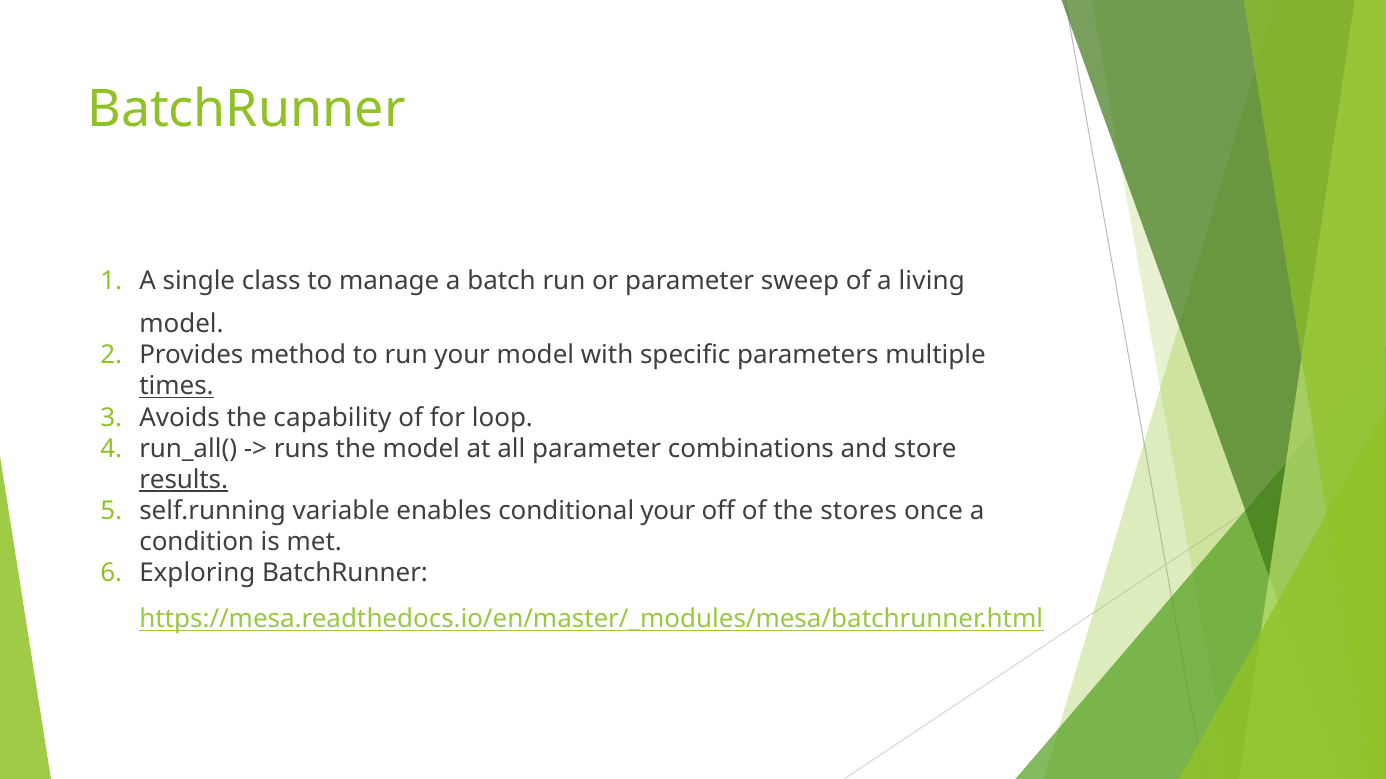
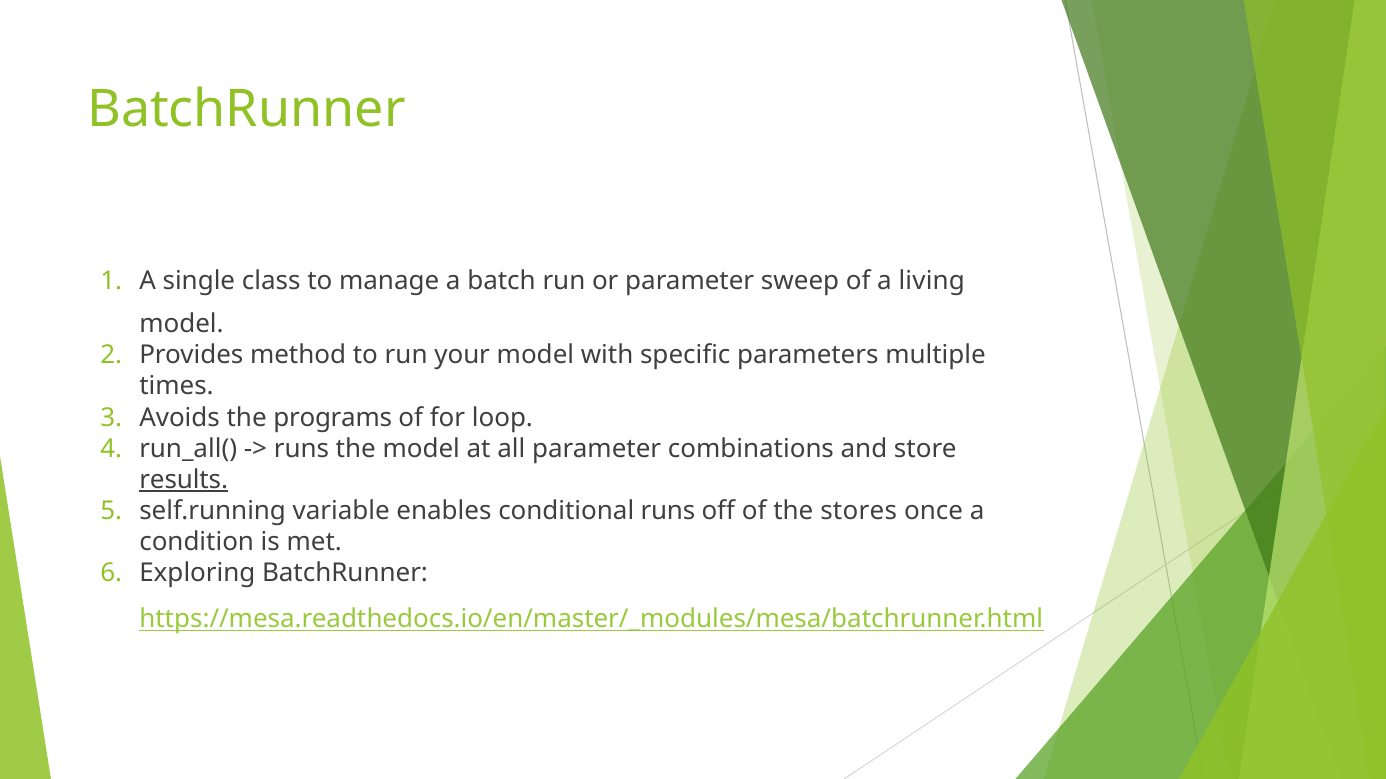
times underline: present -> none
capability: capability -> programs
conditional your: your -> runs
